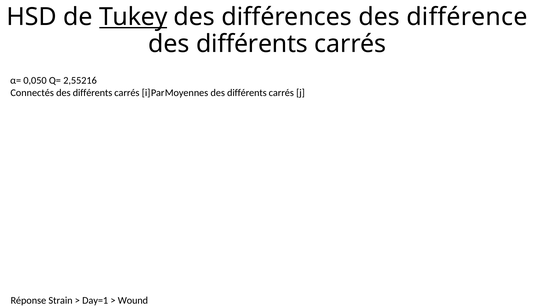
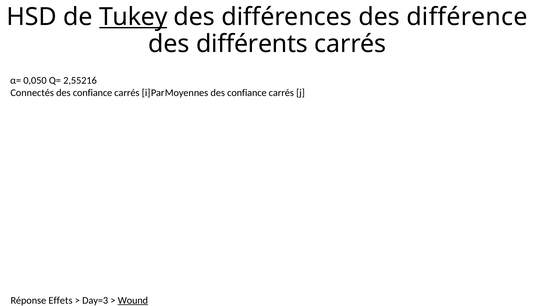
différents at (93, 93): différents -> confiance
différents at (247, 93): différents -> confiance
Strain: Strain -> Effets
Day=1: Day=1 -> Day=3
Wound underline: none -> present
